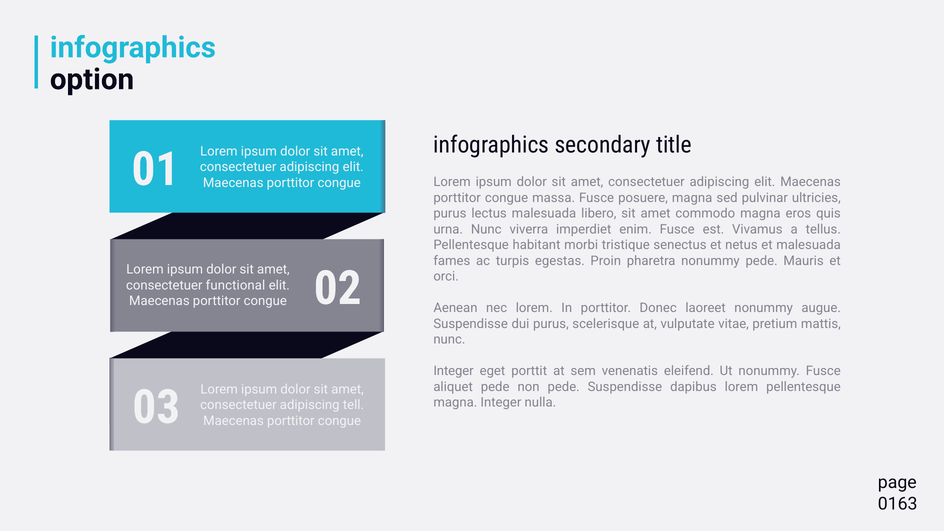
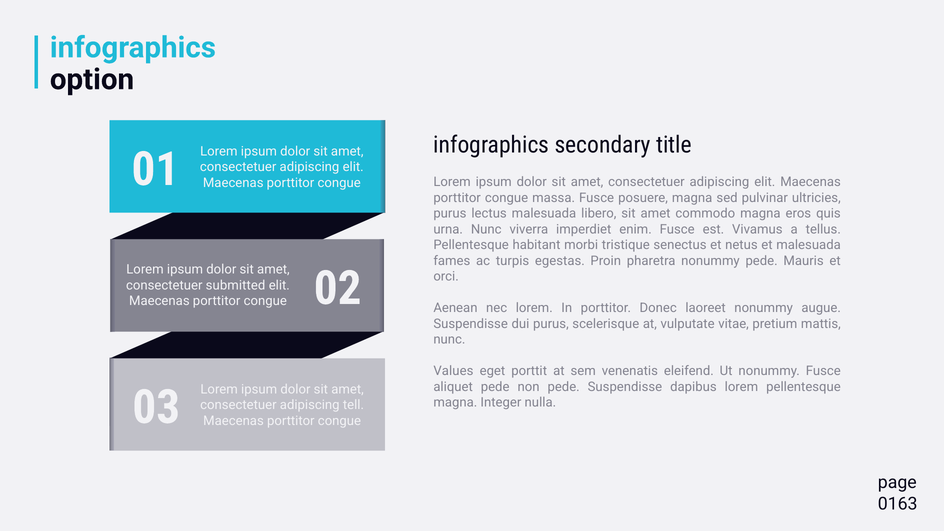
functional: functional -> submitted
Integer at (454, 371): Integer -> Values
